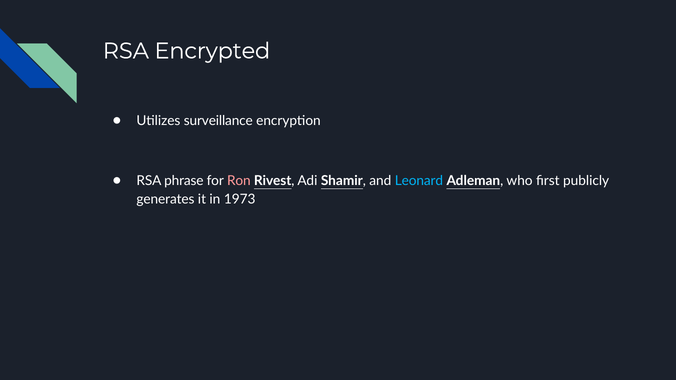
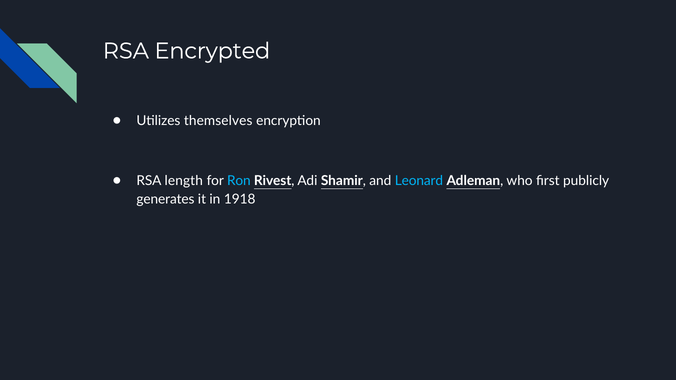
surveillance: surveillance -> themselves
phrase: phrase -> length
Ron colour: pink -> light blue
1973: 1973 -> 1918
